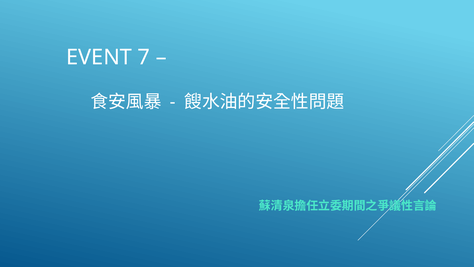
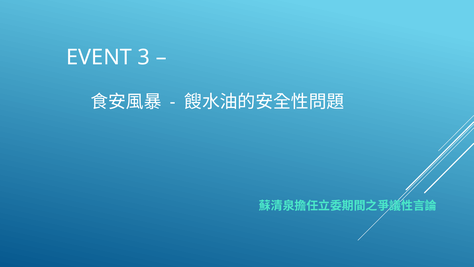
7: 7 -> 3
